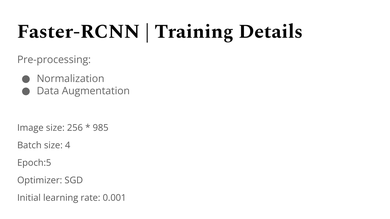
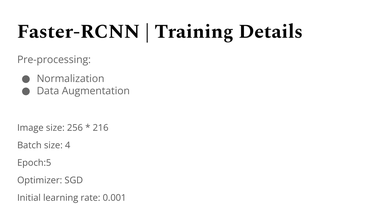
985: 985 -> 216
